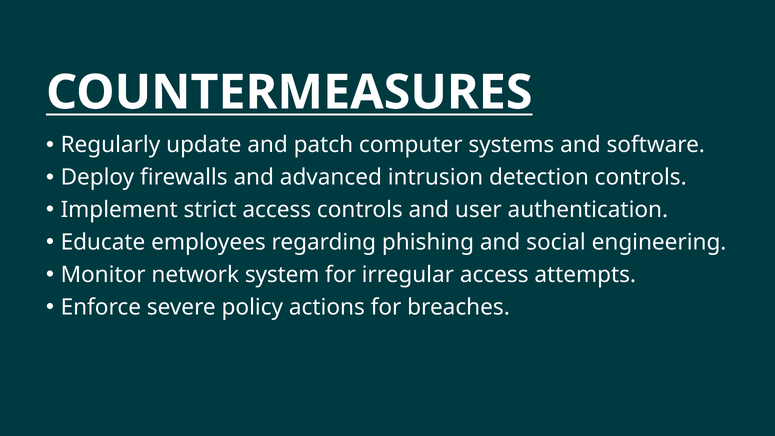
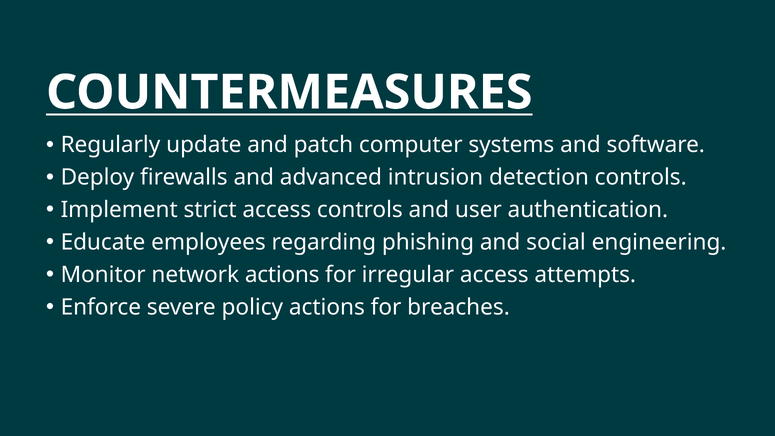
network system: system -> actions
